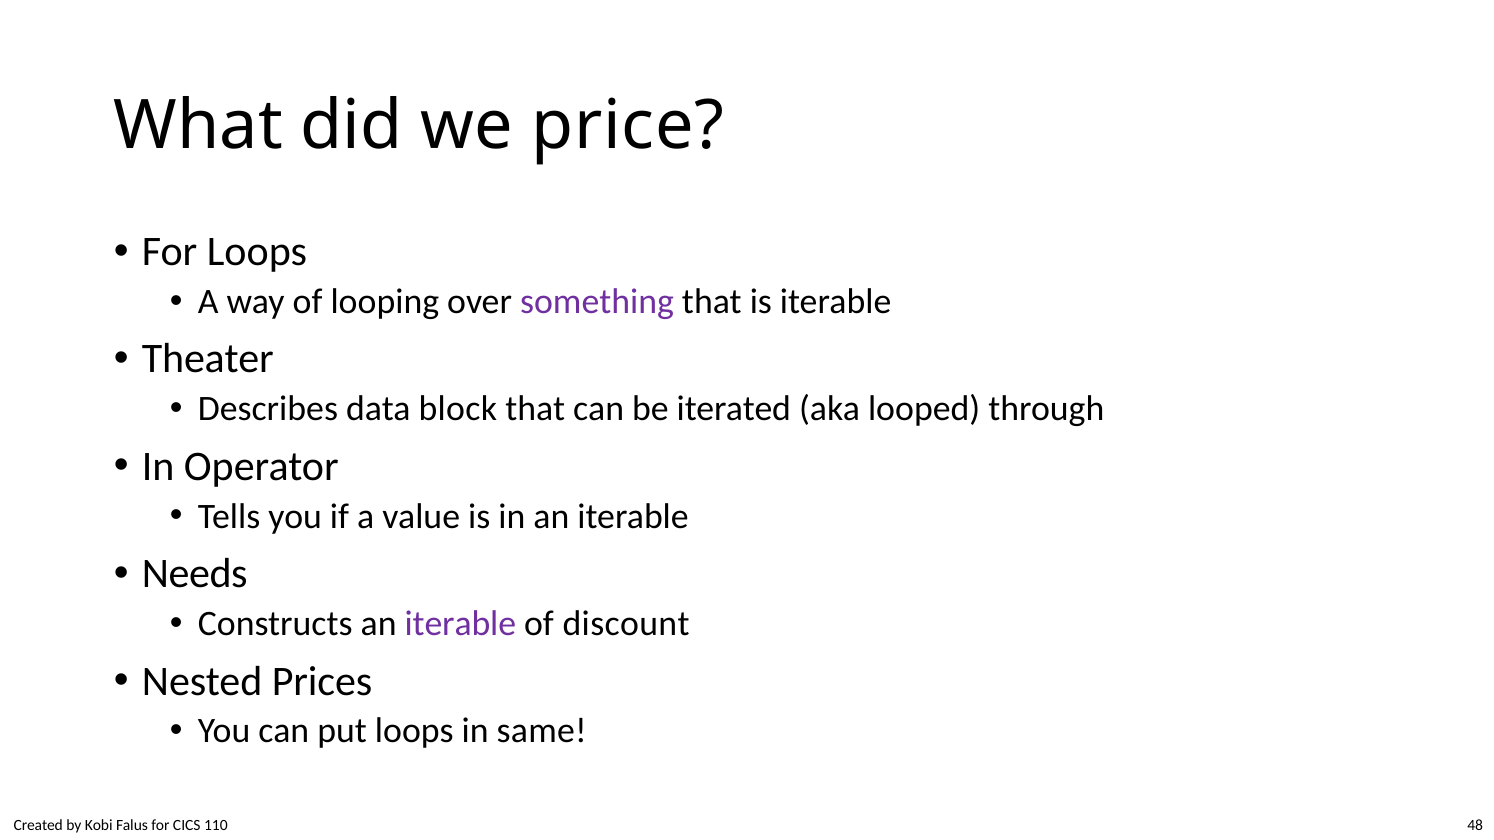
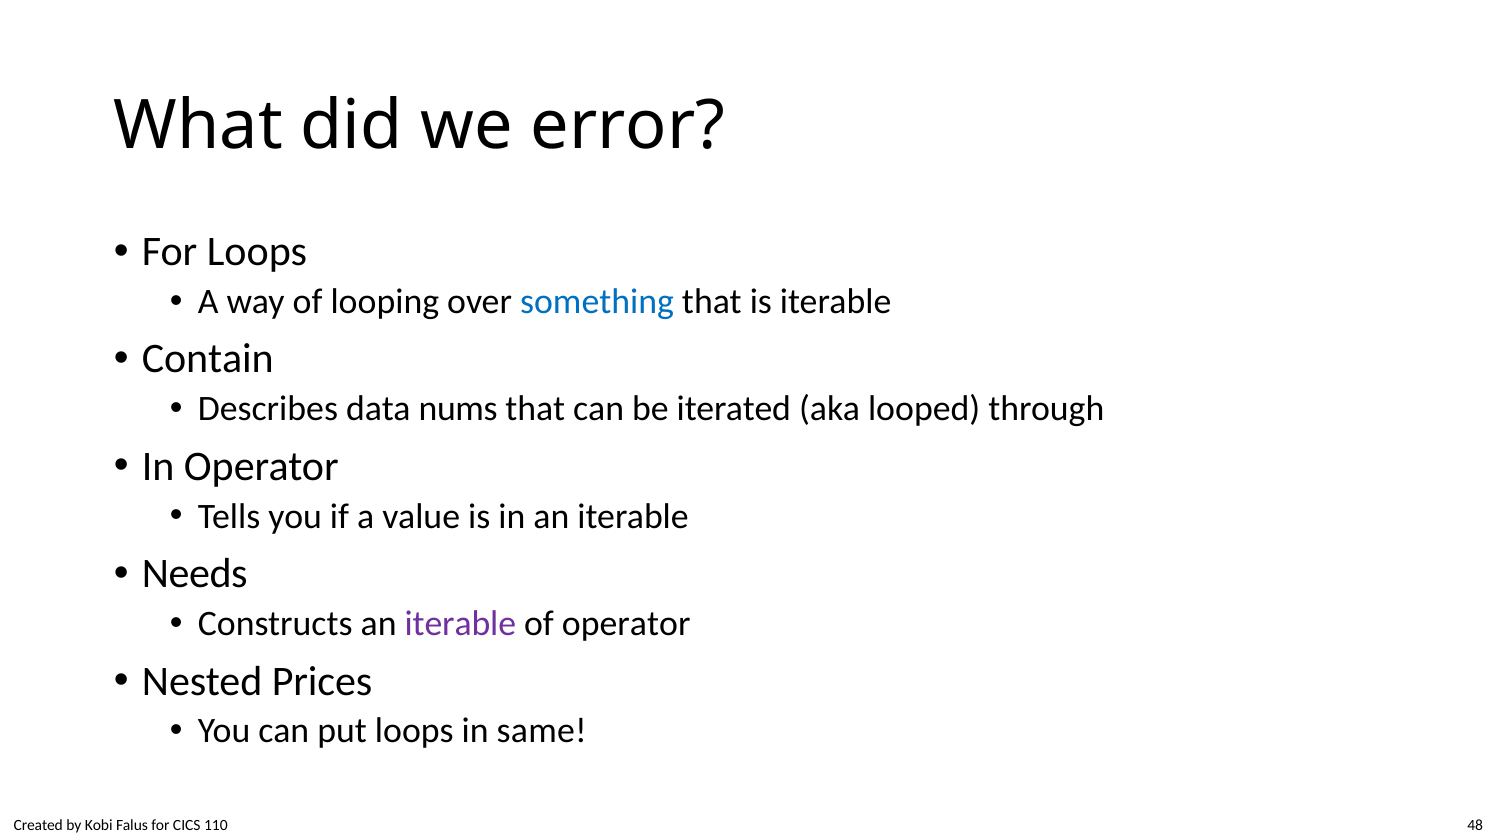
price: price -> error
something colour: purple -> blue
Theater: Theater -> Contain
block: block -> nums
of discount: discount -> operator
